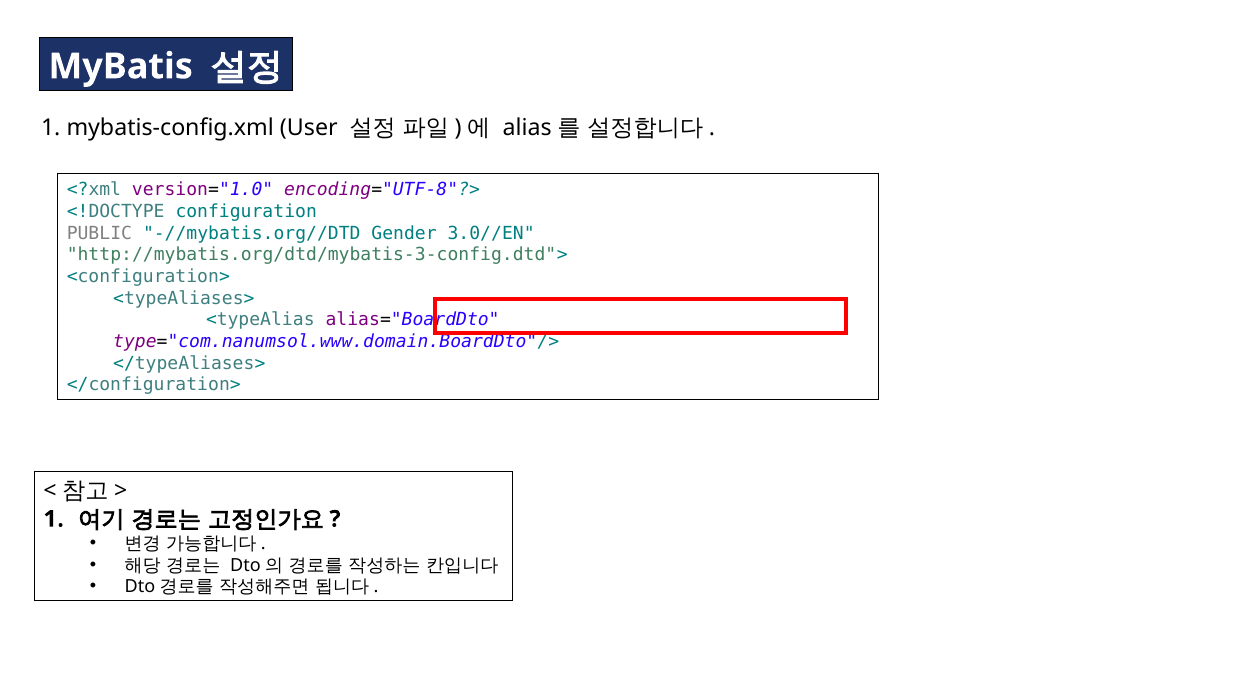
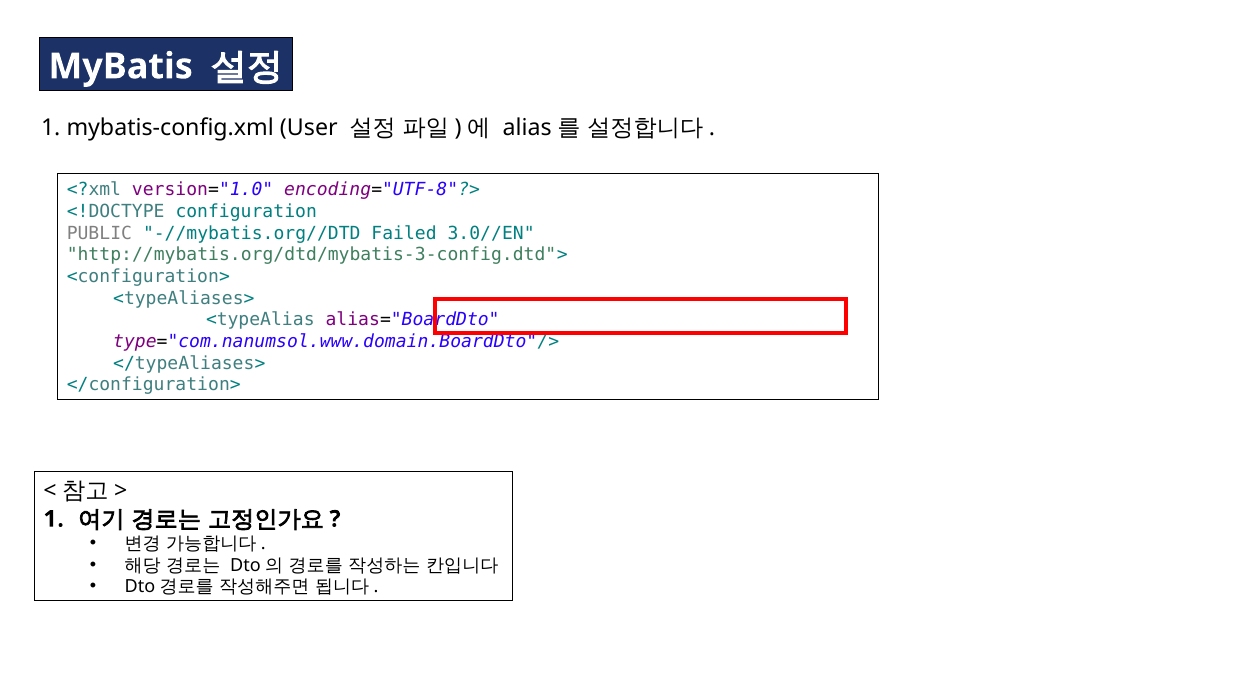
Gender: Gender -> Failed
